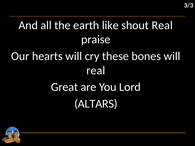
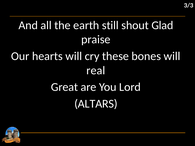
like: like -> still
shout Real: Real -> Glad
